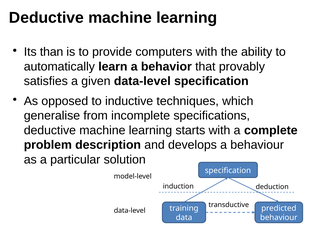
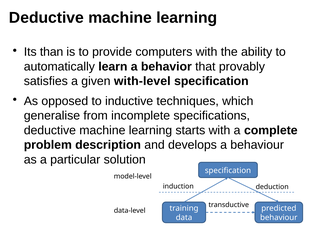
given data-level: data-level -> with-level
